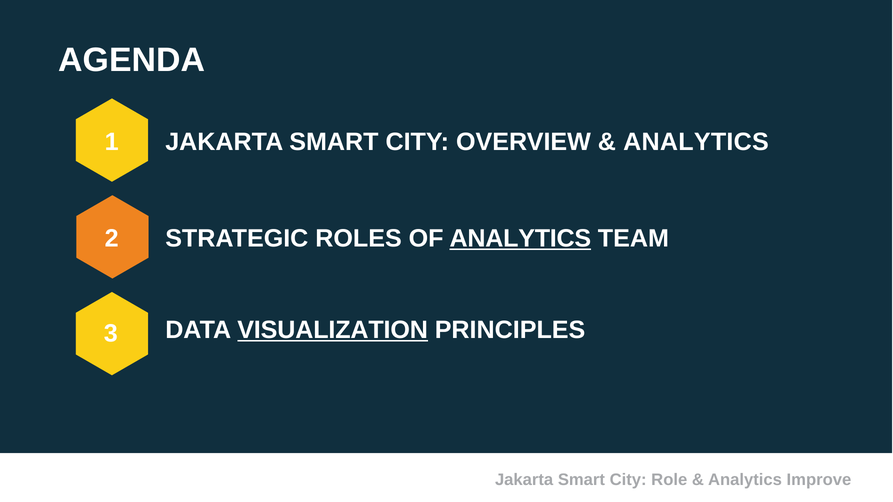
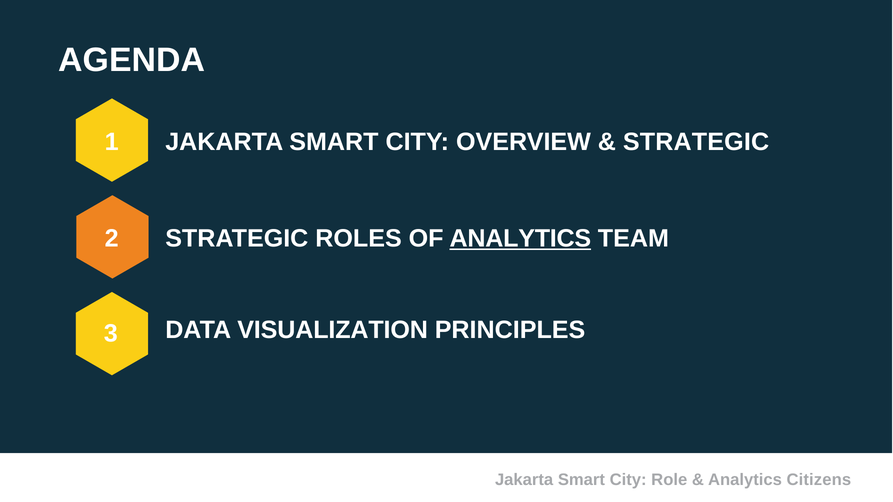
ANALYTICS at (696, 142): ANALYTICS -> STRATEGIC
VISUALIZATION underline: present -> none
Improve: Improve -> Citizens
